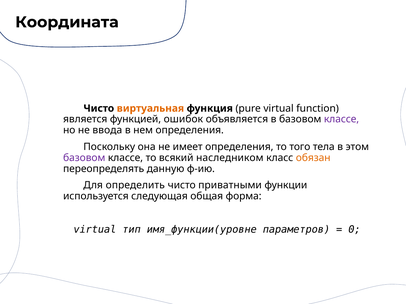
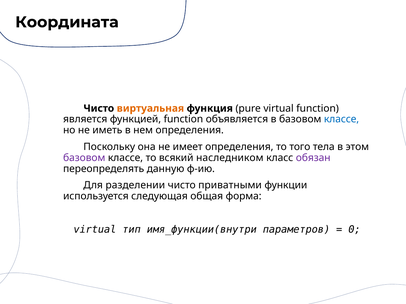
функцией ошибок: ошибок -> function
классе at (342, 120) colour: purple -> blue
ввода: ввода -> иметь
обязан colour: orange -> purple
определить: определить -> разделении
имя_функции(уровне: имя_функции(уровне -> имя_функции(внутри
